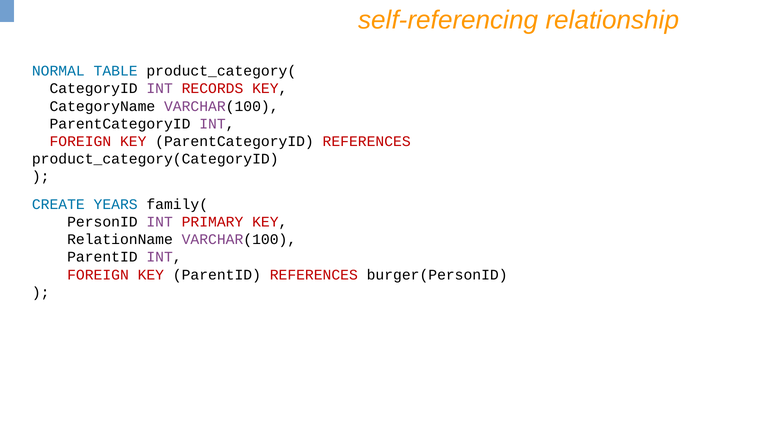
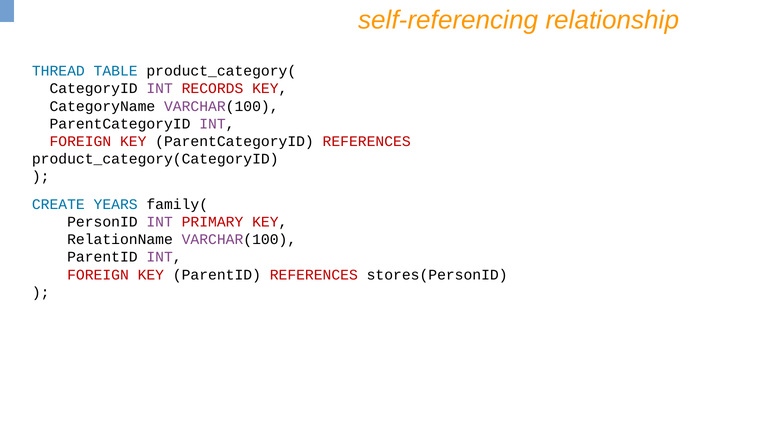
NORMAL: NORMAL -> THREAD
burger(PersonID: burger(PersonID -> stores(PersonID
